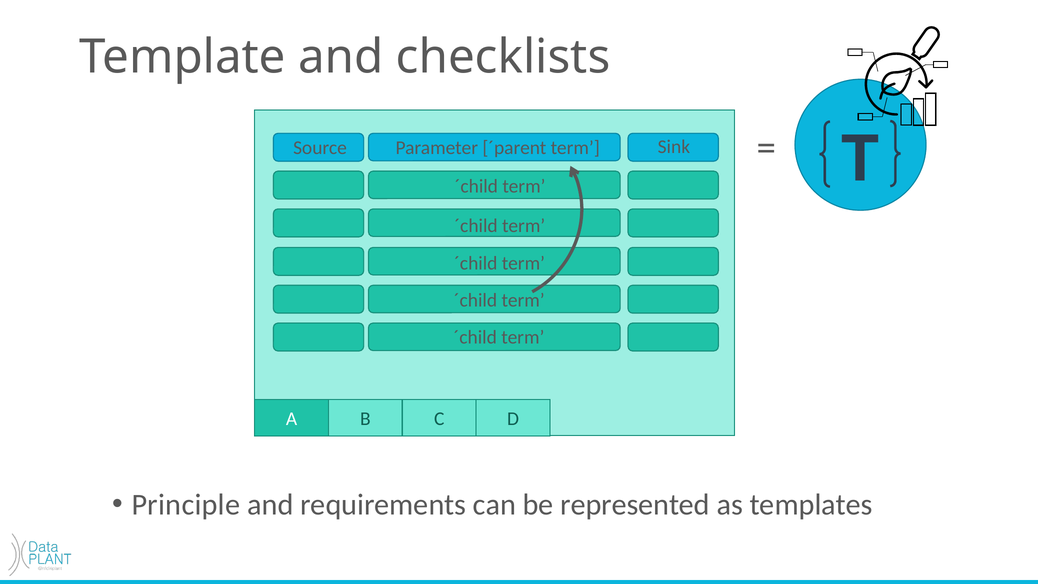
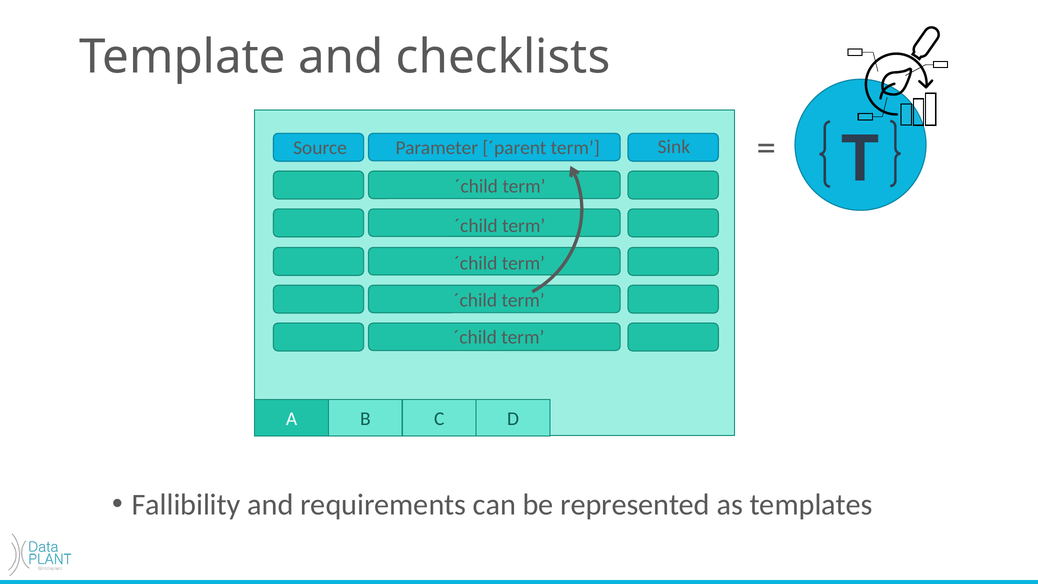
Principle: Principle -> Fallibility
